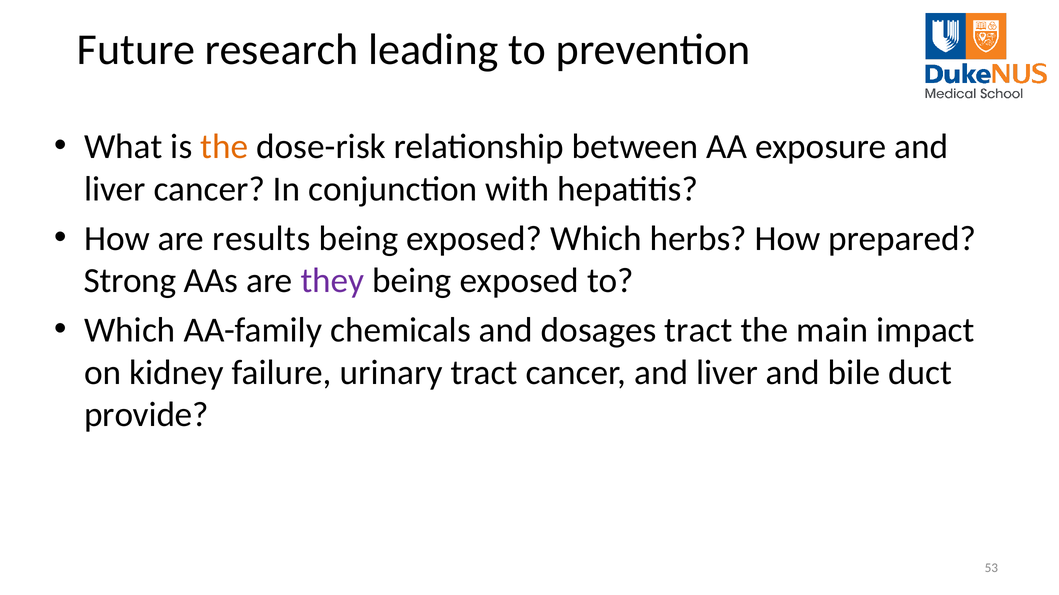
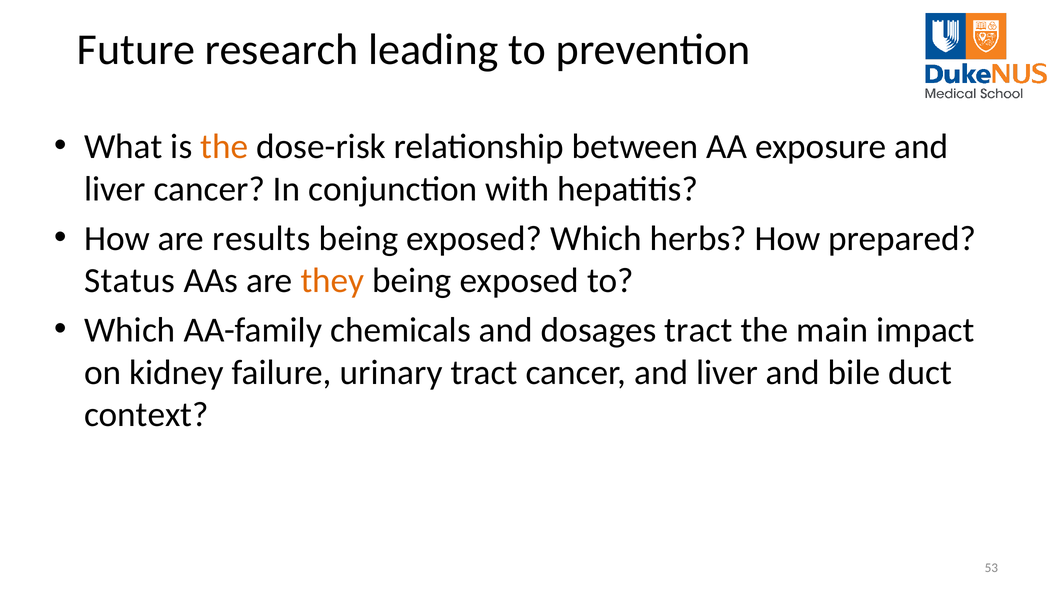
Strong: Strong -> Status
they colour: purple -> orange
provide: provide -> context
